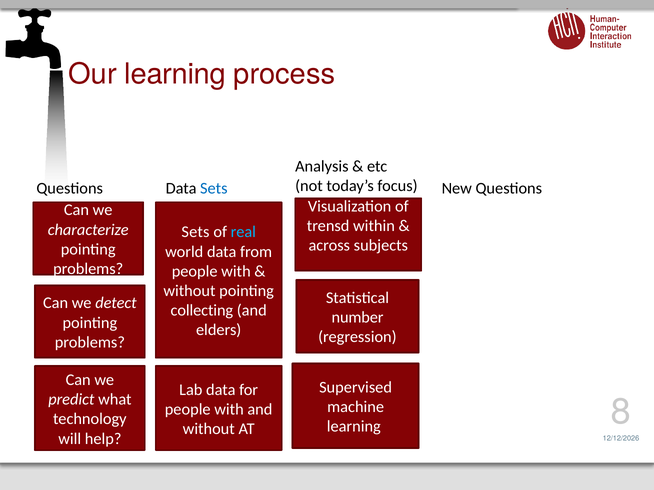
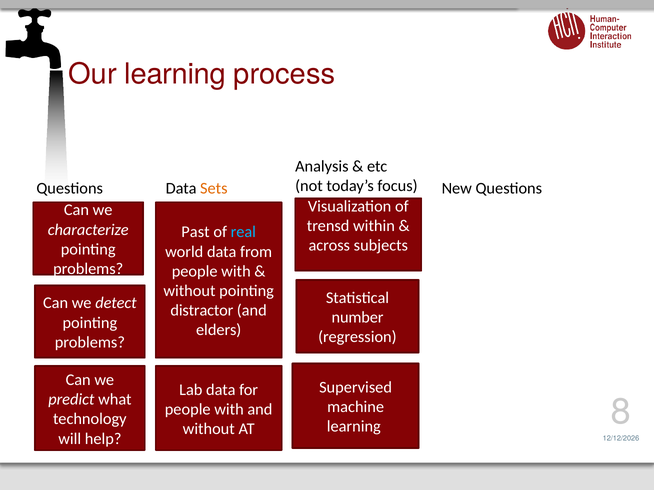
Sets at (214, 188) colour: blue -> orange
Sets at (195, 232): Sets -> Past
collecting: collecting -> distractor
